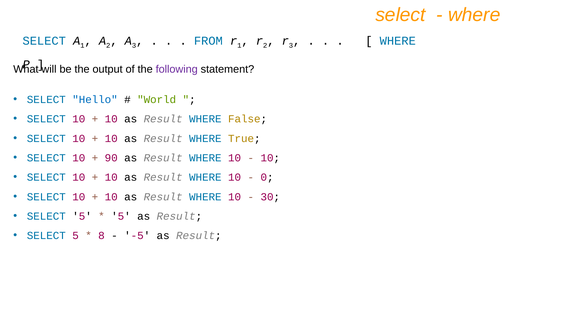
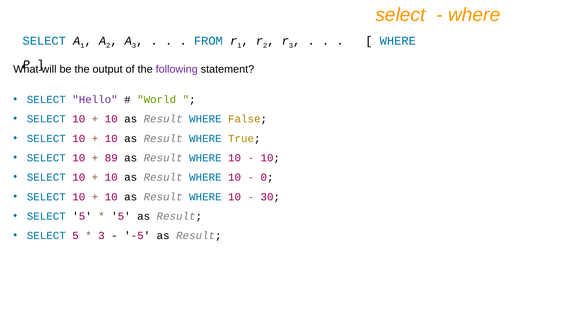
Hello colour: blue -> purple
90: 90 -> 89
8 at (101, 236): 8 -> 3
